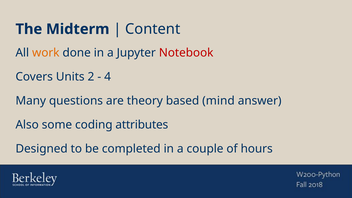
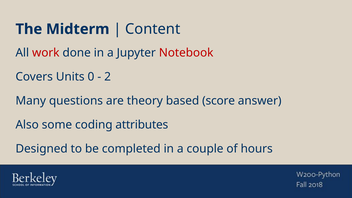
work colour: orange -> red
2: 2 -> 0
4: 4 -> 2
mind: mind -> score
